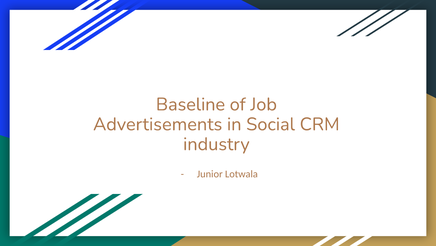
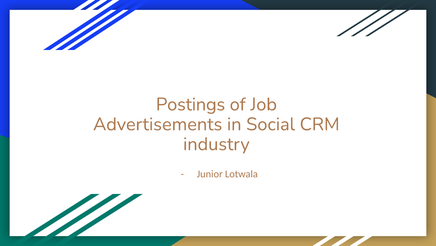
Baseline: Baseline -> Postings
